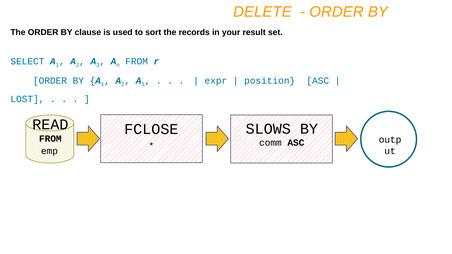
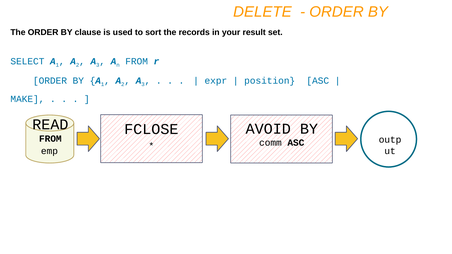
LOST: LOST -> MAKE
SLOWS: SLOWS -> AVOID
